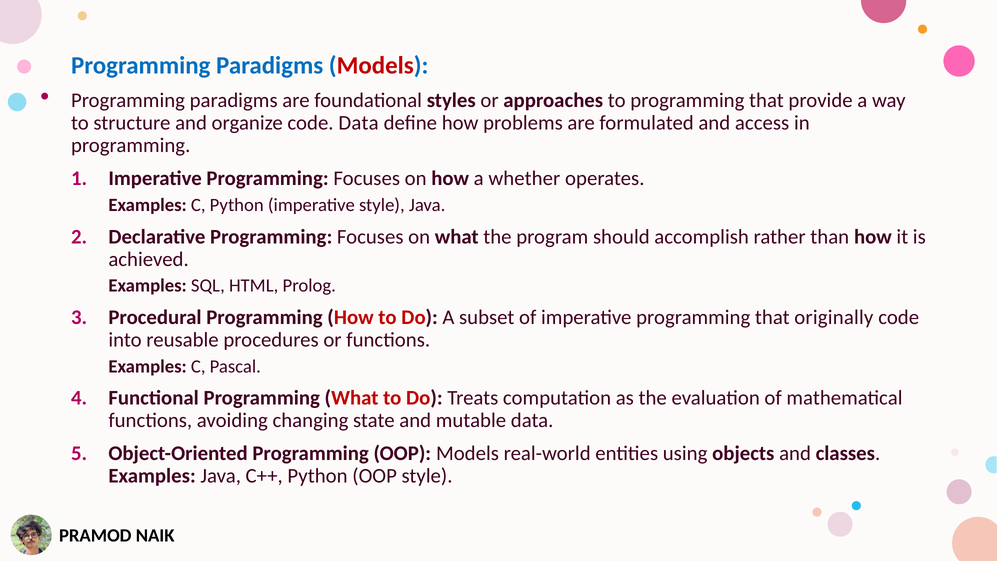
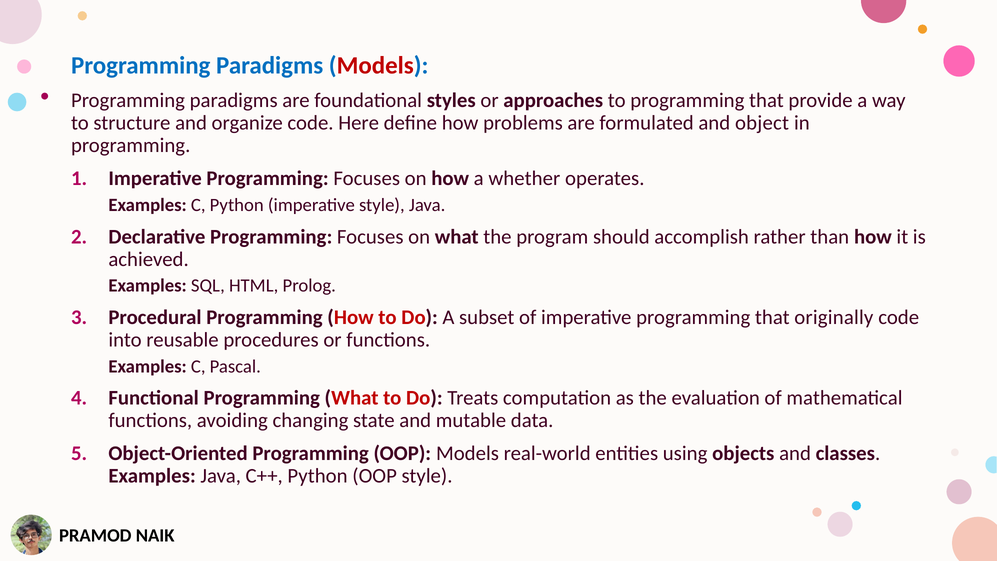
code Data: Data -> Here
access: access -> object
